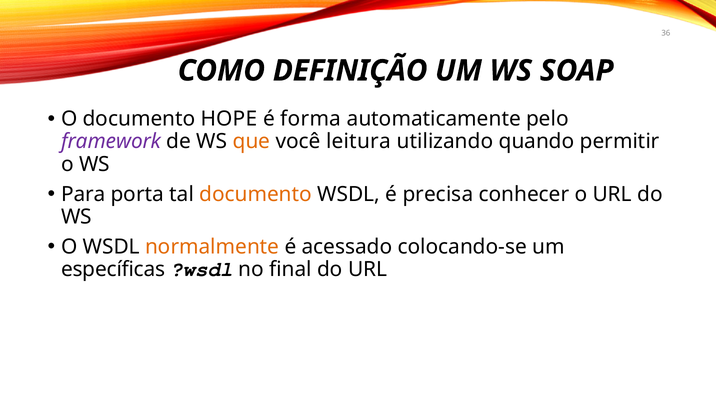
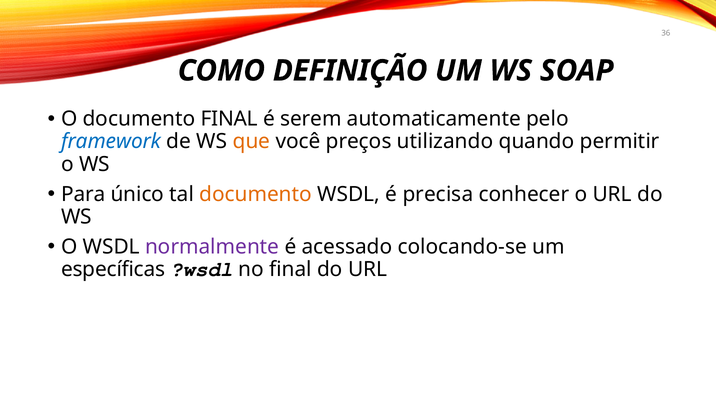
documento HOPE: HOPE -> FINAL
forma: forma -> serem
framework colour: purple -> blue
leitura: leitura -> preços
porta: porta -> único
normalmente colour: orange -> purple
